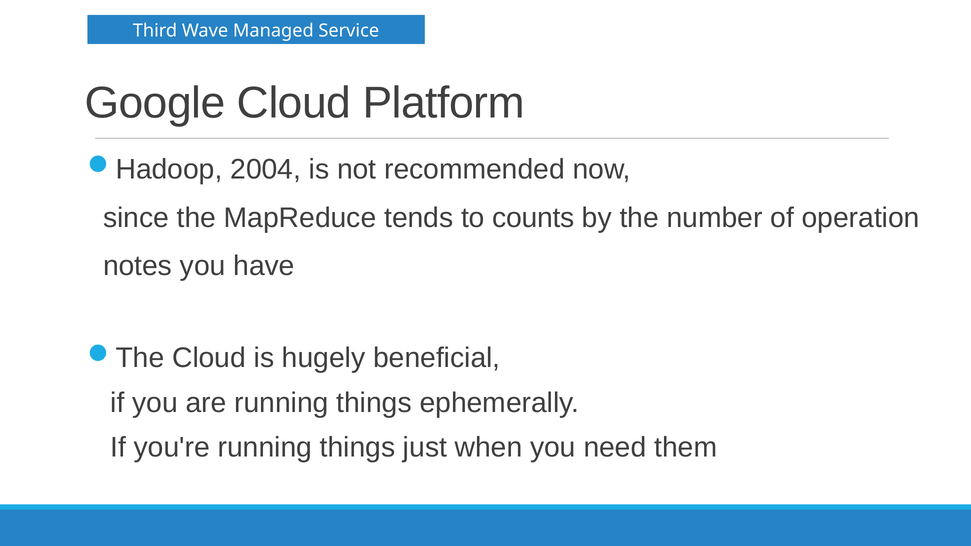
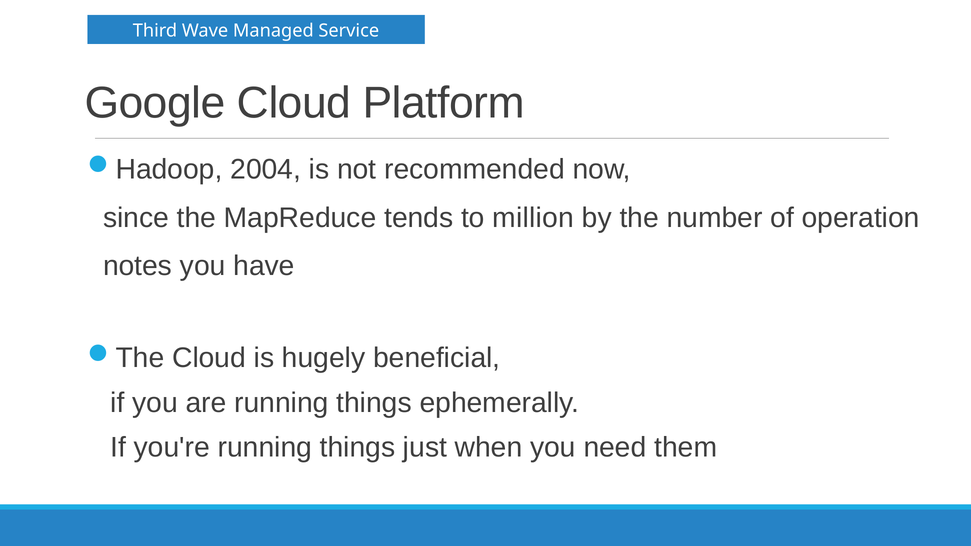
counts: counts -> million
